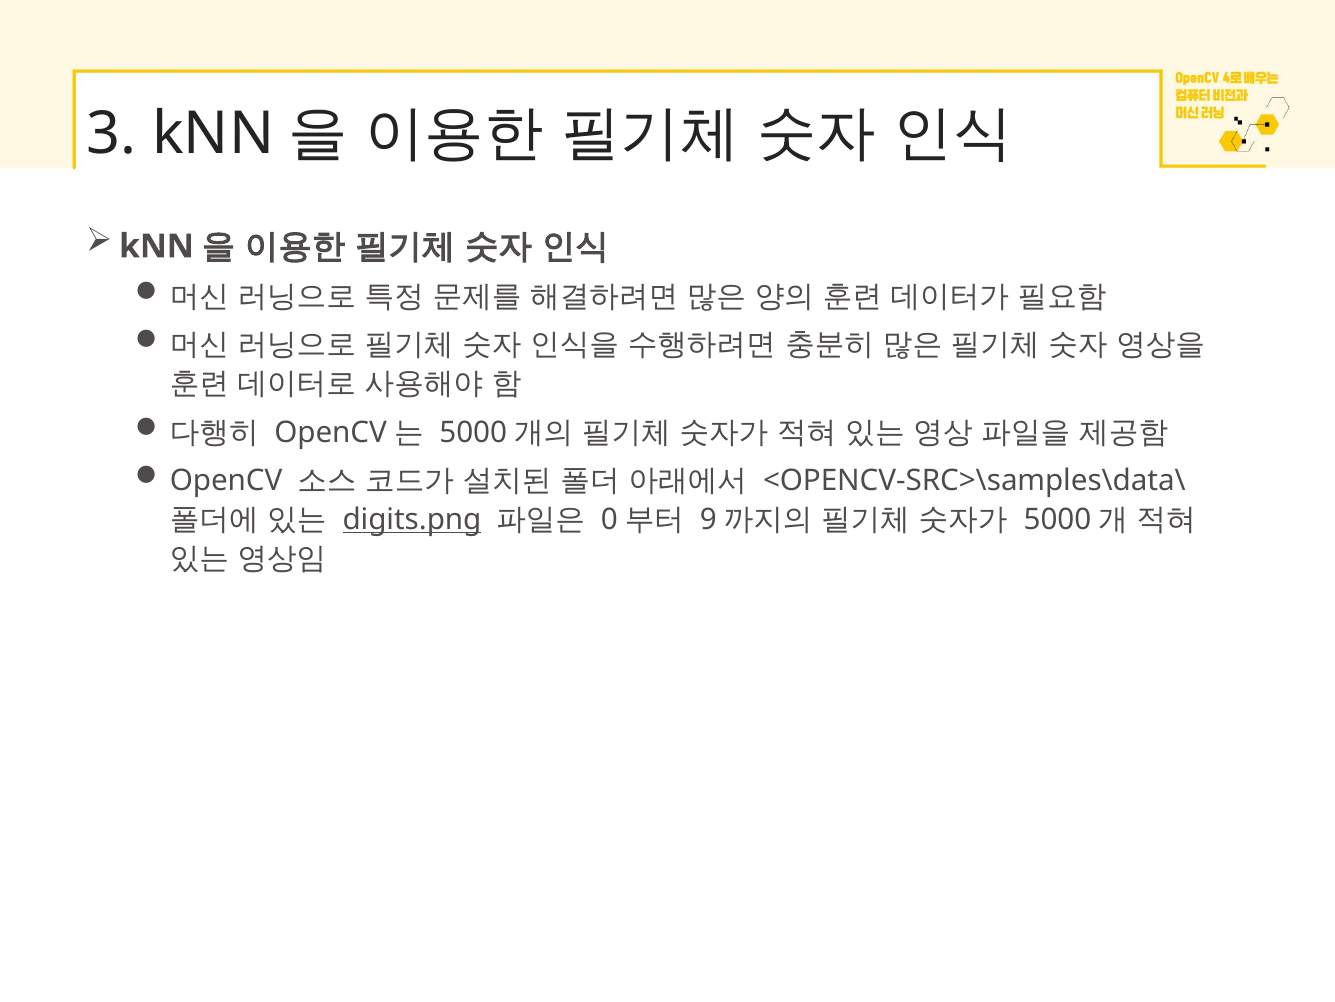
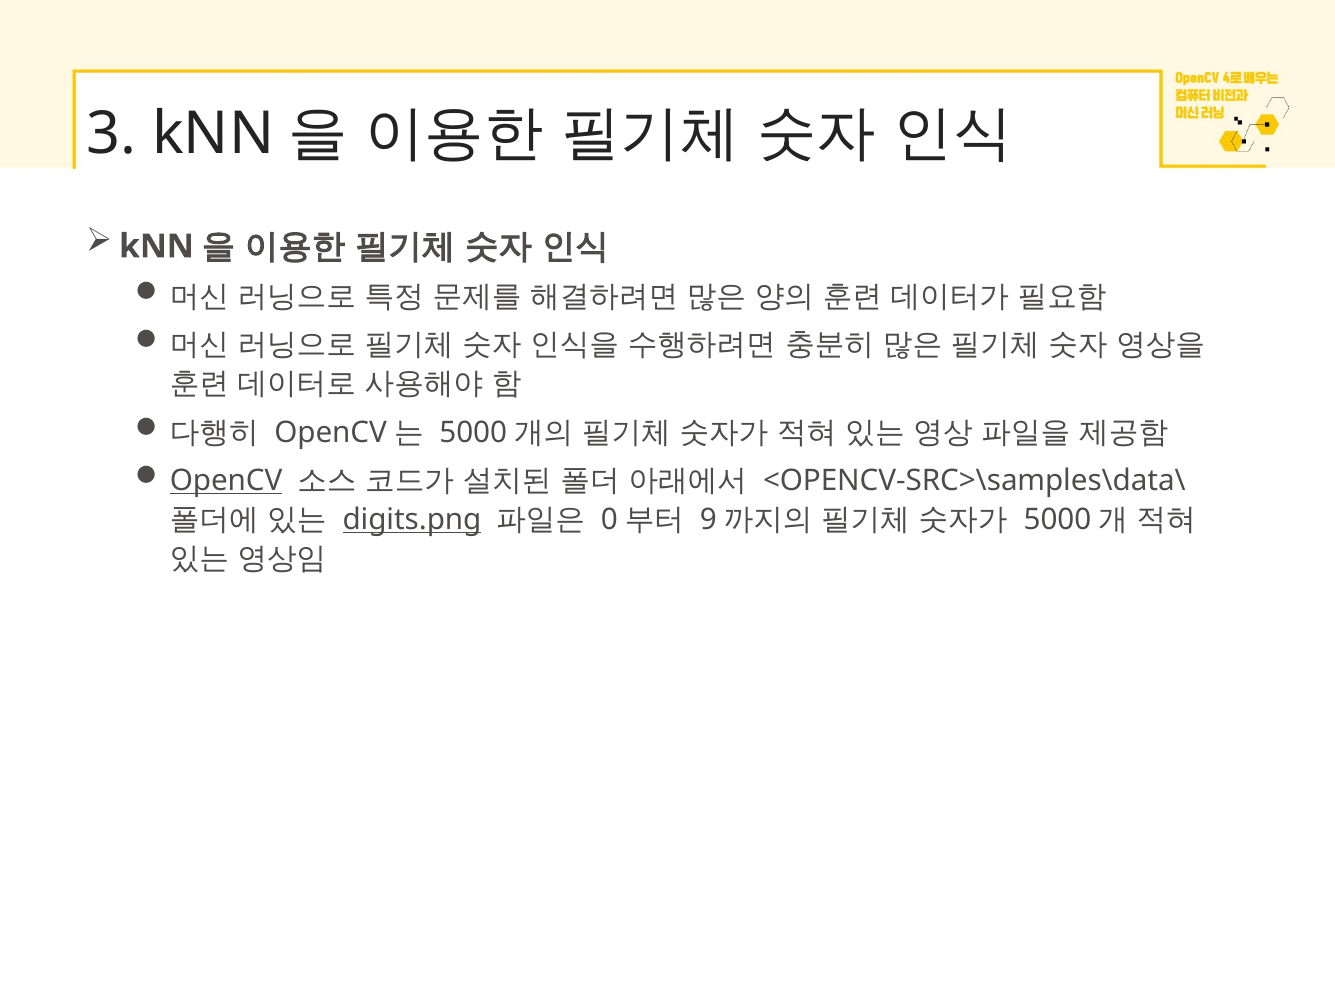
OpenCV underline: none -> present
